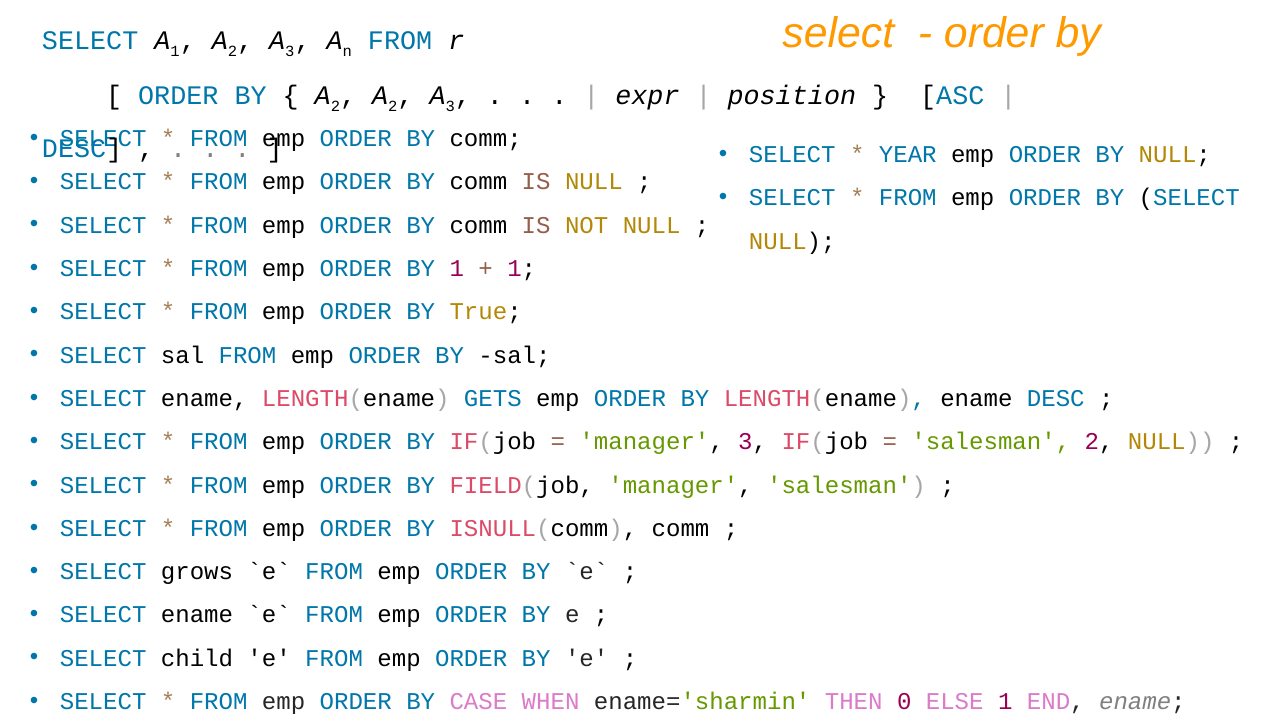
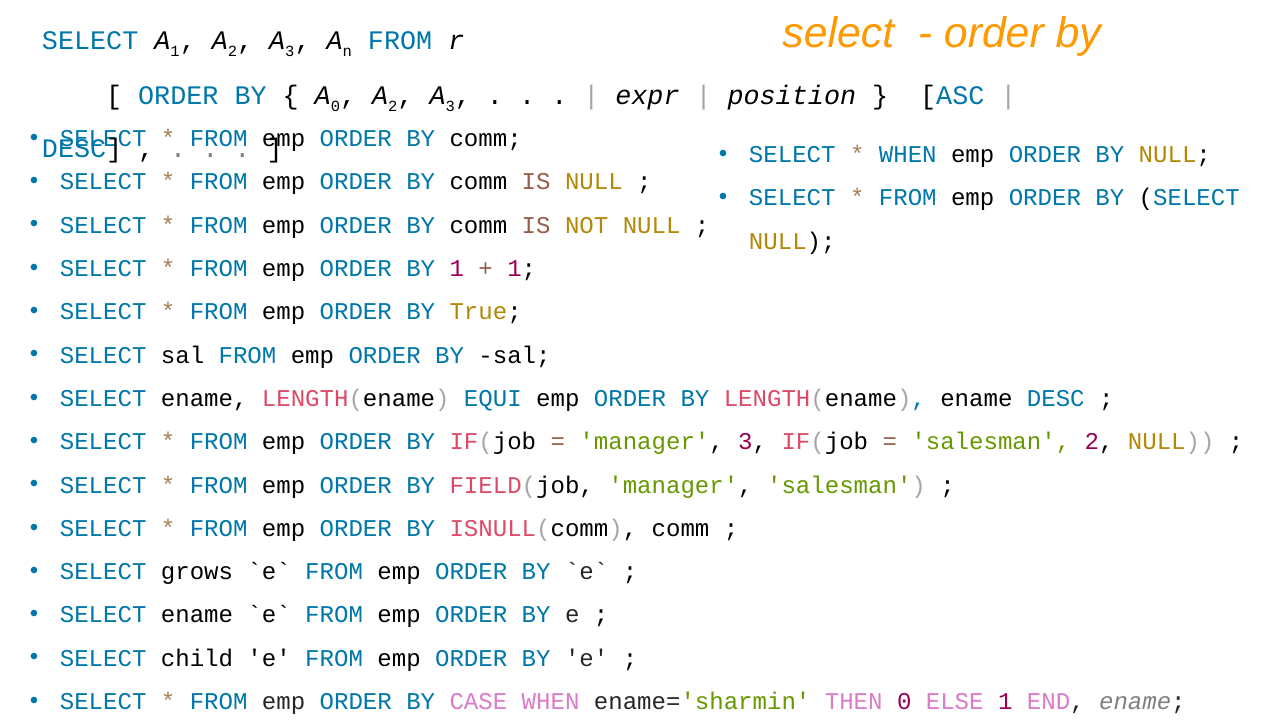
2 at (335, 106): 2 -> 0
YEAR at (908, 155): YEAR -> WHEN
GETS: GETS -> EQUI
